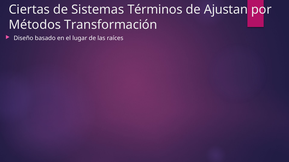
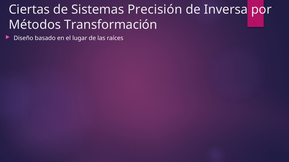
Términos: Términos -> Precisión
Ajustan: Ajustan -> Inversa
